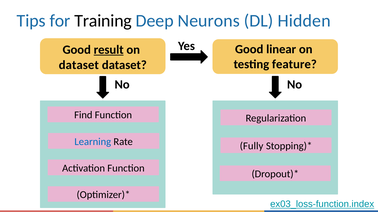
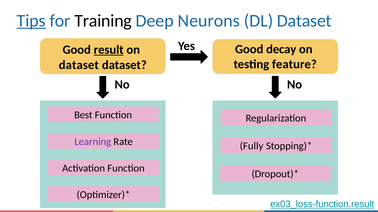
Tips underline: none -> present
DL Hidden: Hidden -> Dataset
linear: linear -> decay
Find: Find -> Best
Learning colour: blue -> purple
ex03_loss-function.index: ex03_loss-function.index -> ex03_loss-function.result
